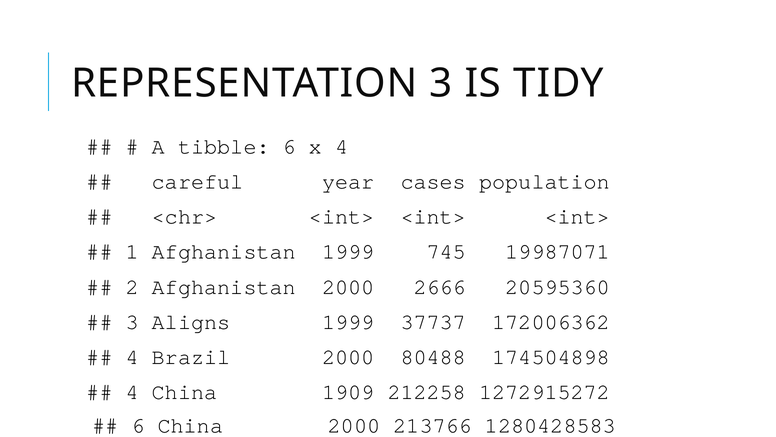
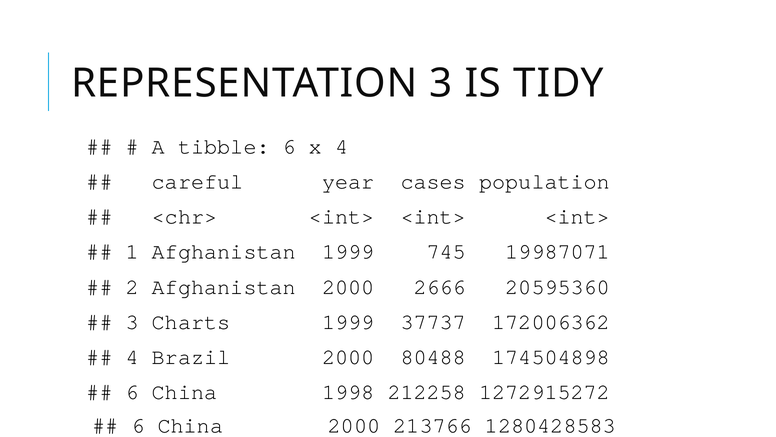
Aligns: Aligns -> Charts
4 at (132, 392): 4 -> 6
1909: 1909 -> 1998
